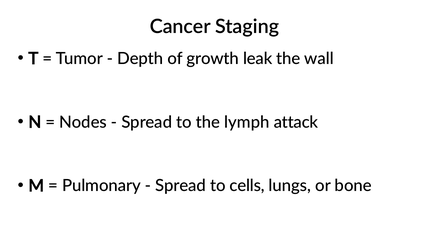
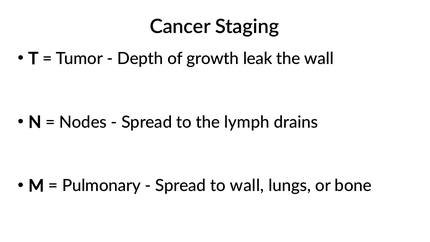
attack: attack -> drains
to cells: cells -> wall
